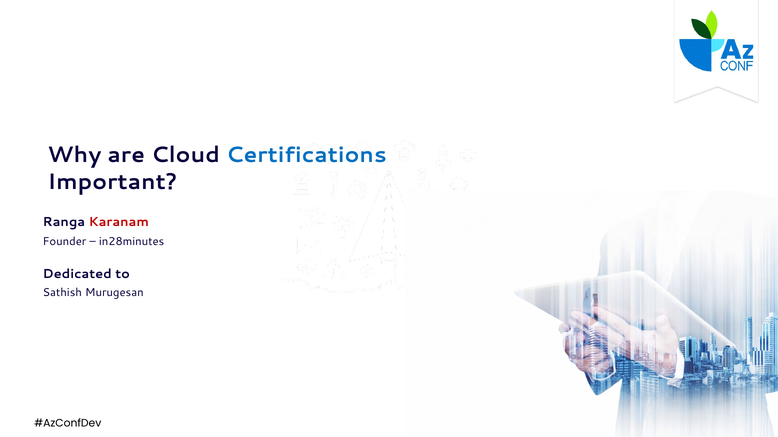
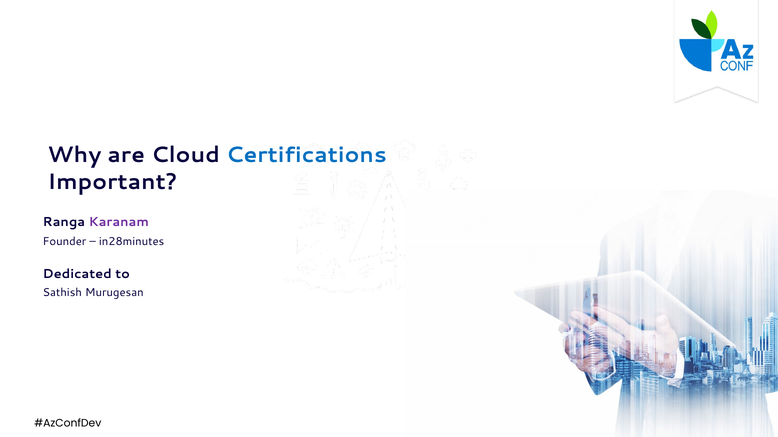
Karanam colour: red -> purple
